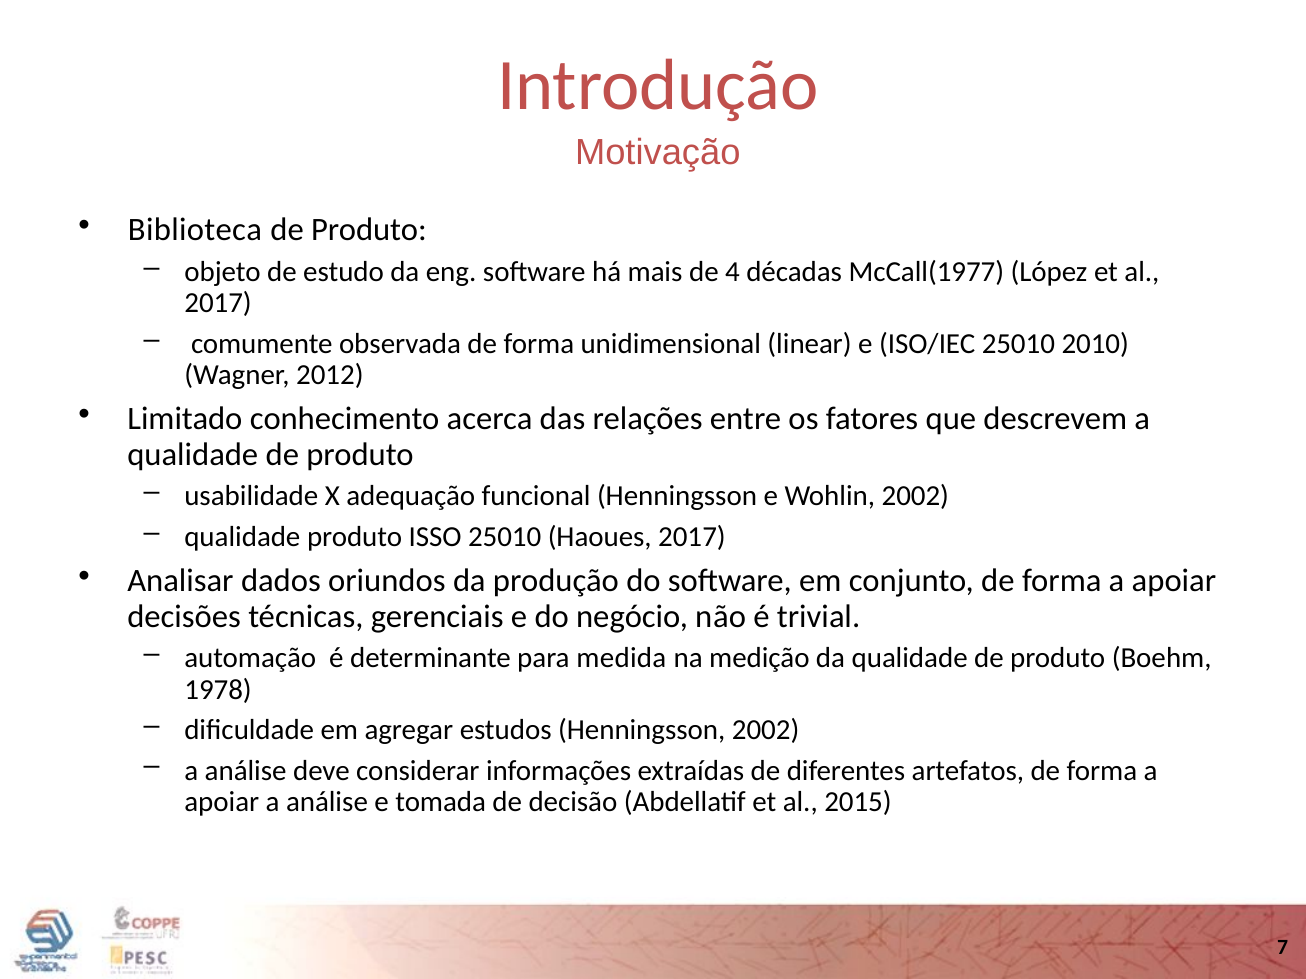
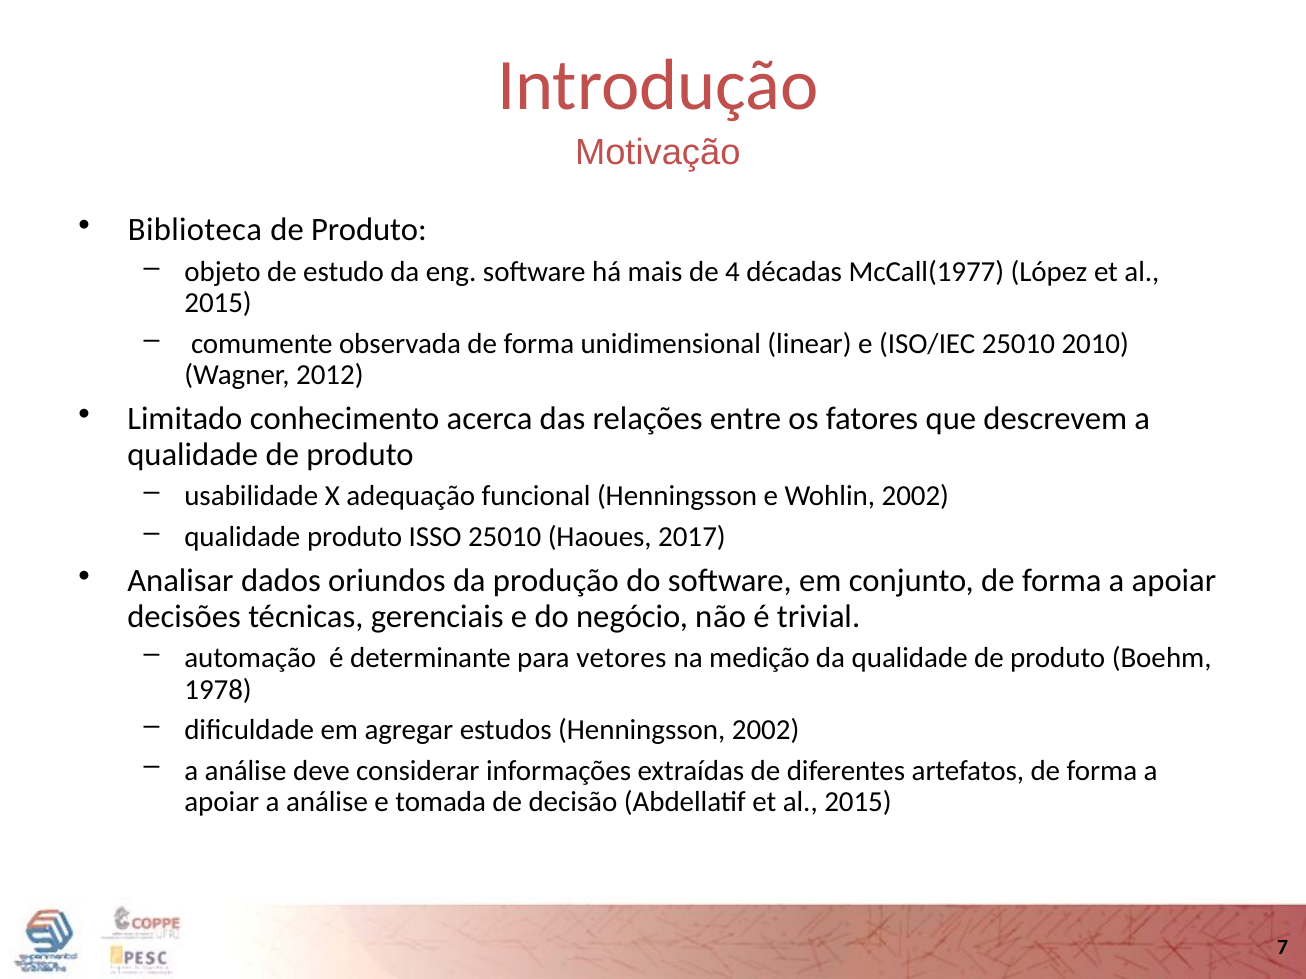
2017 at (218, 303): 2017 -> 2015
medida: medida -> vetores
